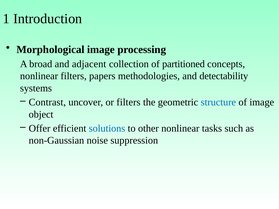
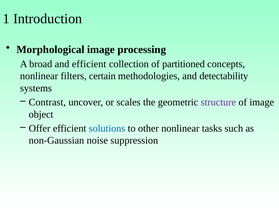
and adjacent: adjacent -> efficient
papers: papers -> certain
or filters: filters -> scales
structure colour: blue -> purple
